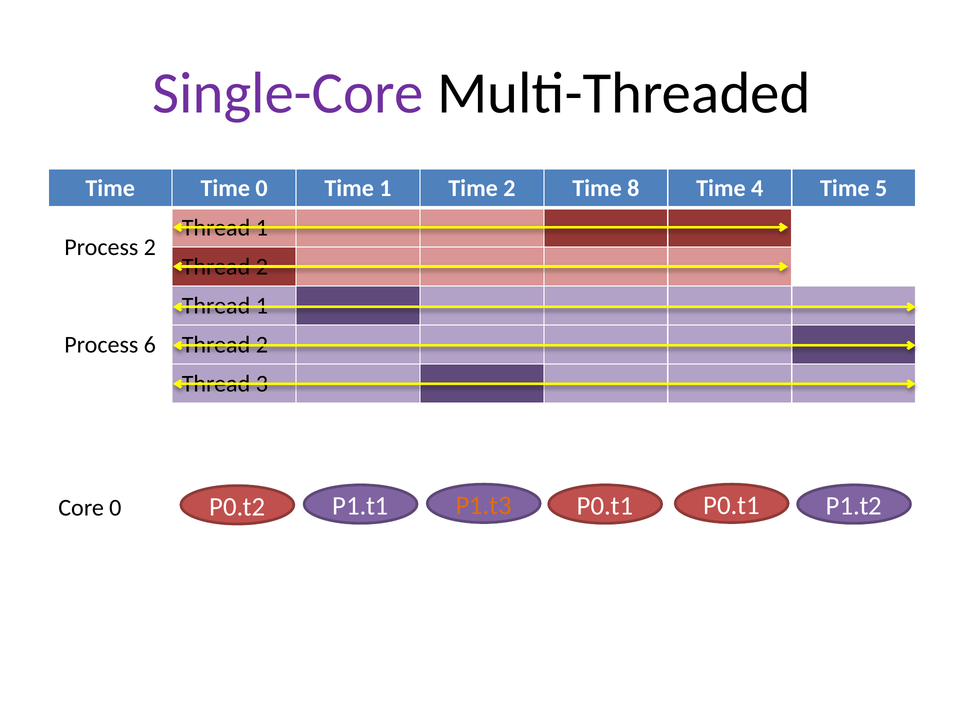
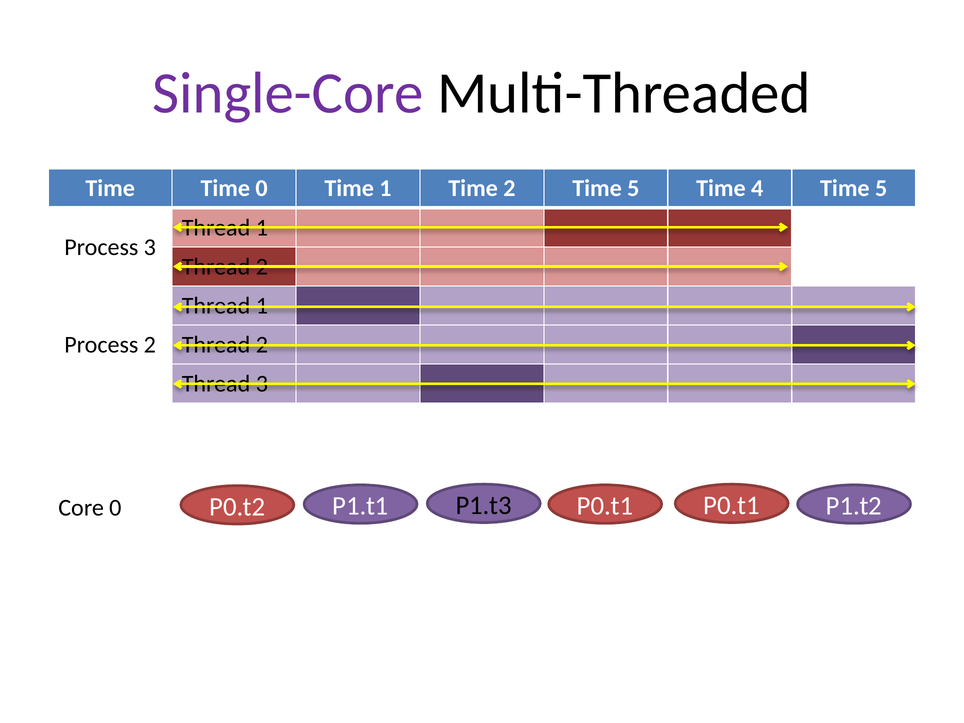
2 Time 8: 8 -> 5
Process 2: 2 -> 3
Process 6: 6 -> 2
P1.t3 colour: orange -> black
